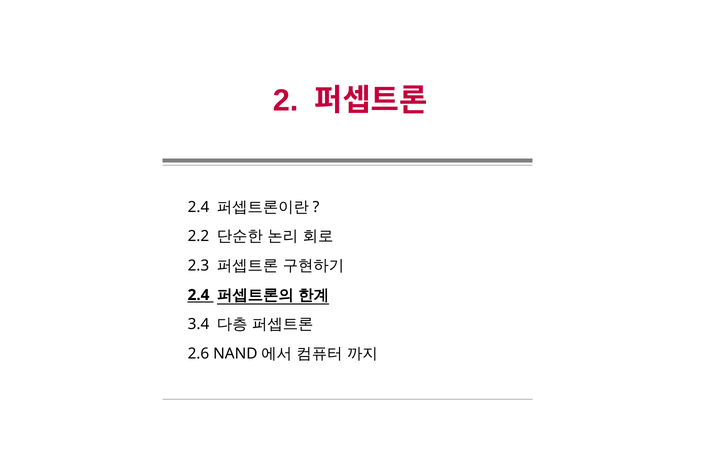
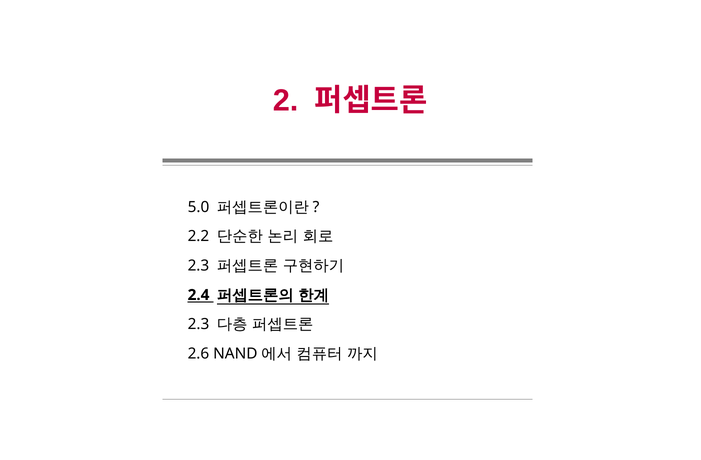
2.4 at (198, 207): 2.4 -> 5.0
3.4 at (198, 325): 3.4 -> 2.3
